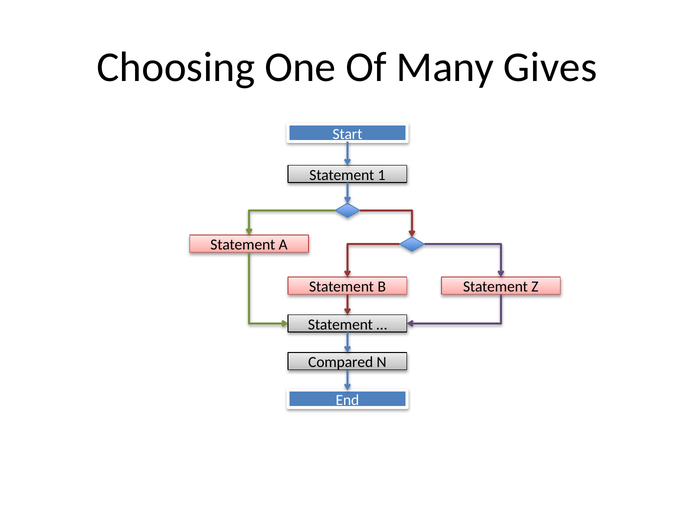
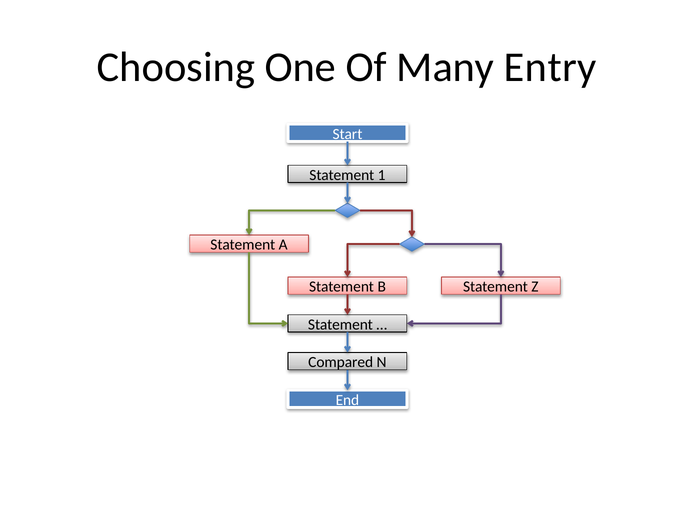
Gives: Gives -> Entry
